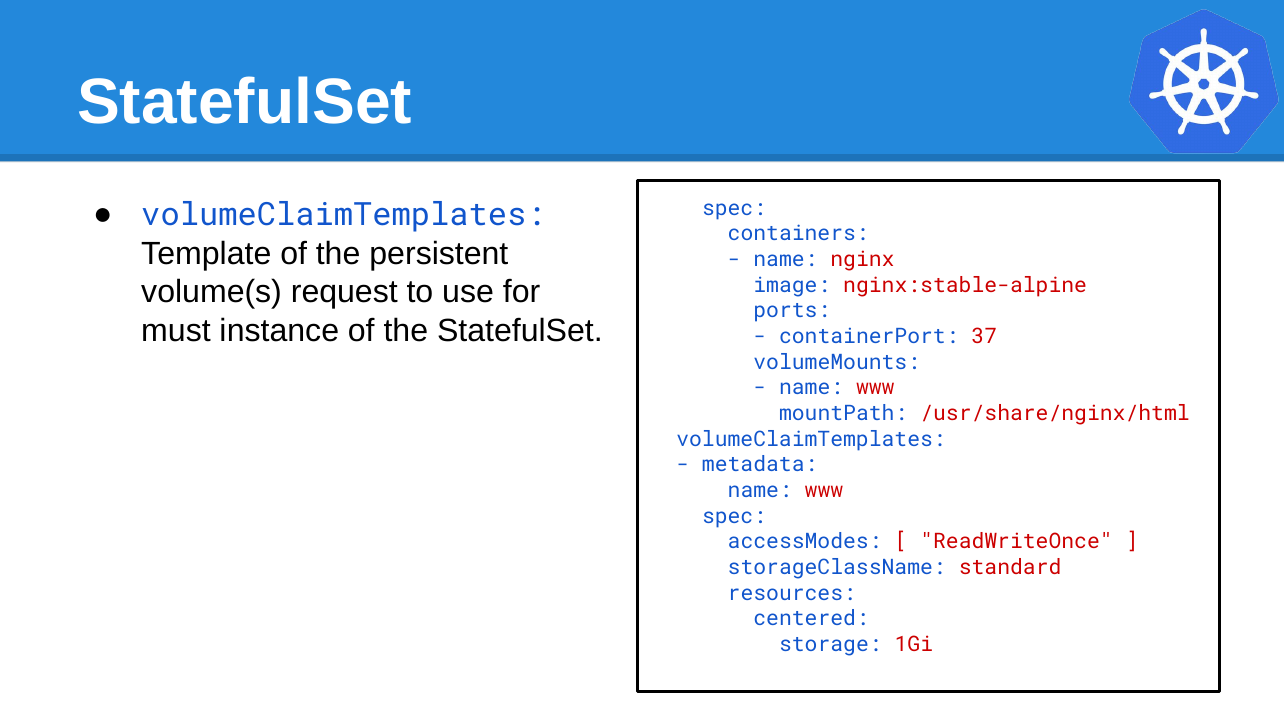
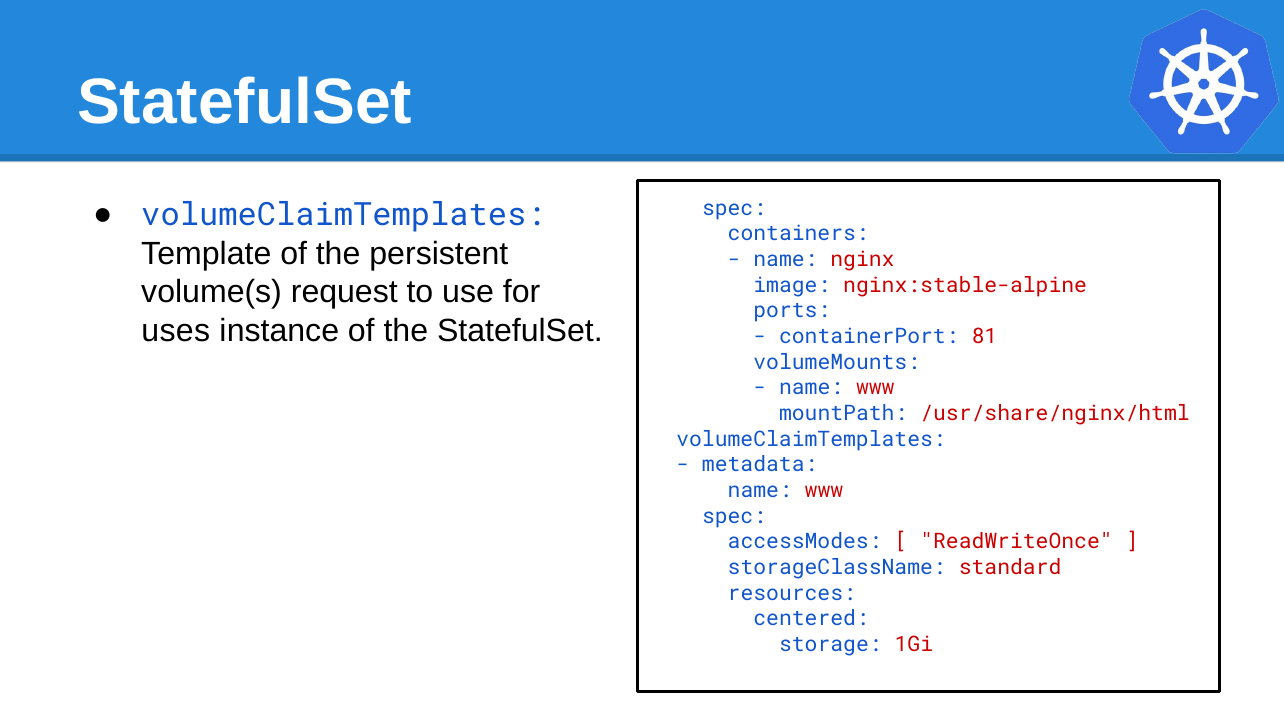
must: must -> uses
37: 37 -> 81
